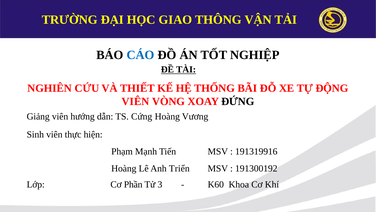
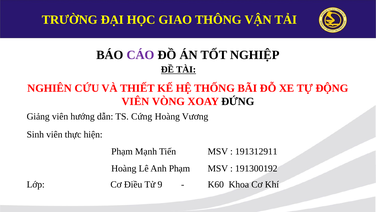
CÁO colour: blue -> purple
191319916: 191319916 -> 191312911
Anh Triển: Triển -> Phạm
Phần: Phần -> Điều
3: 3 -> 9
